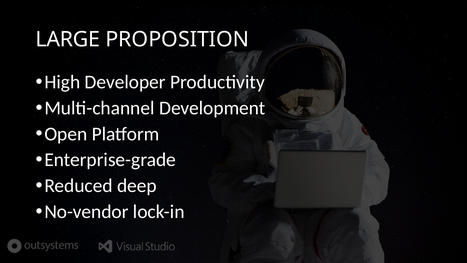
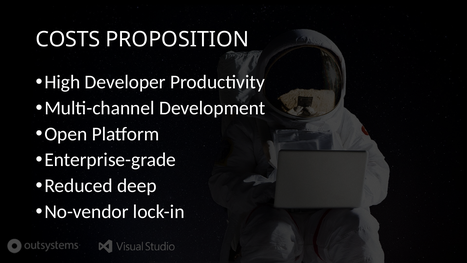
LARGE: LARGE -> COSTS
